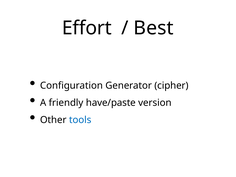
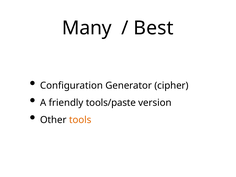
Effort: Effort -> Many
have/paste: have/paste -> tools/paste
tools colour: blue -> orange
